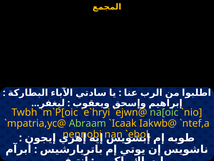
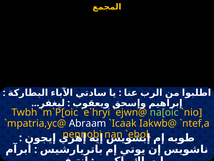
Abraam colour: light green -> white
